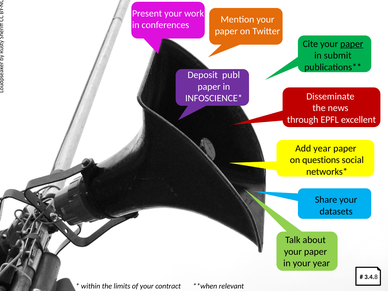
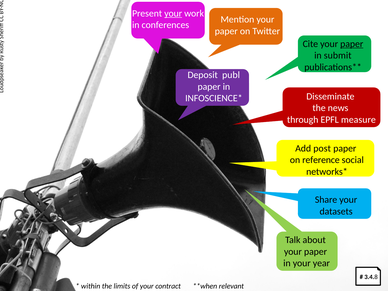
your at (173, 13) underline: none -> present
excellent: excellent -> measure
Add year: year -> post
questions: questions -> reference
